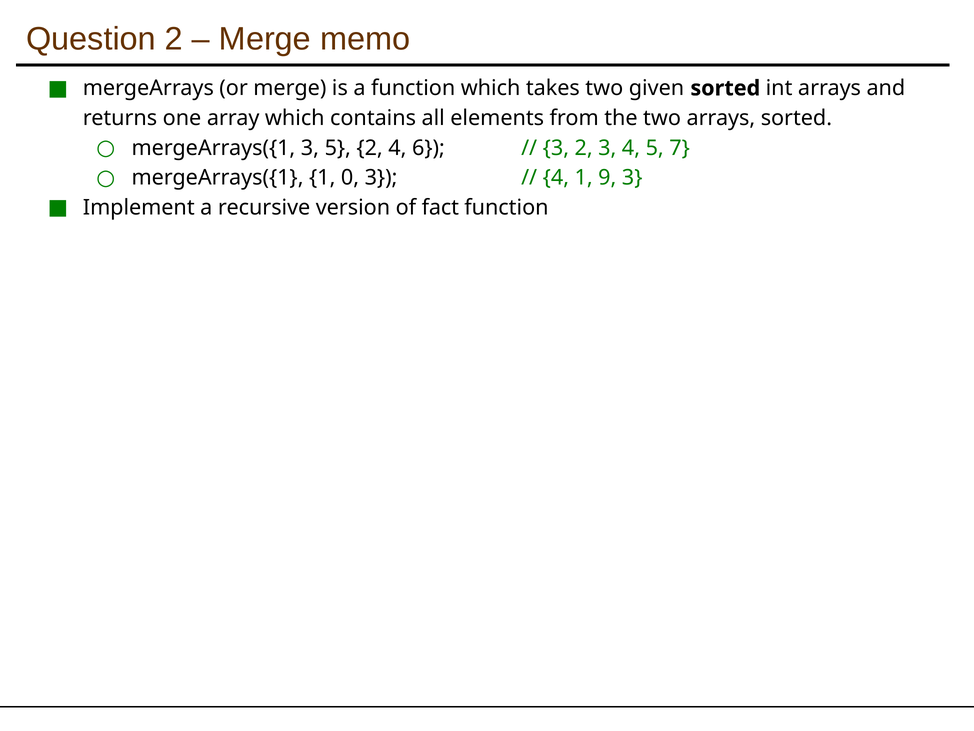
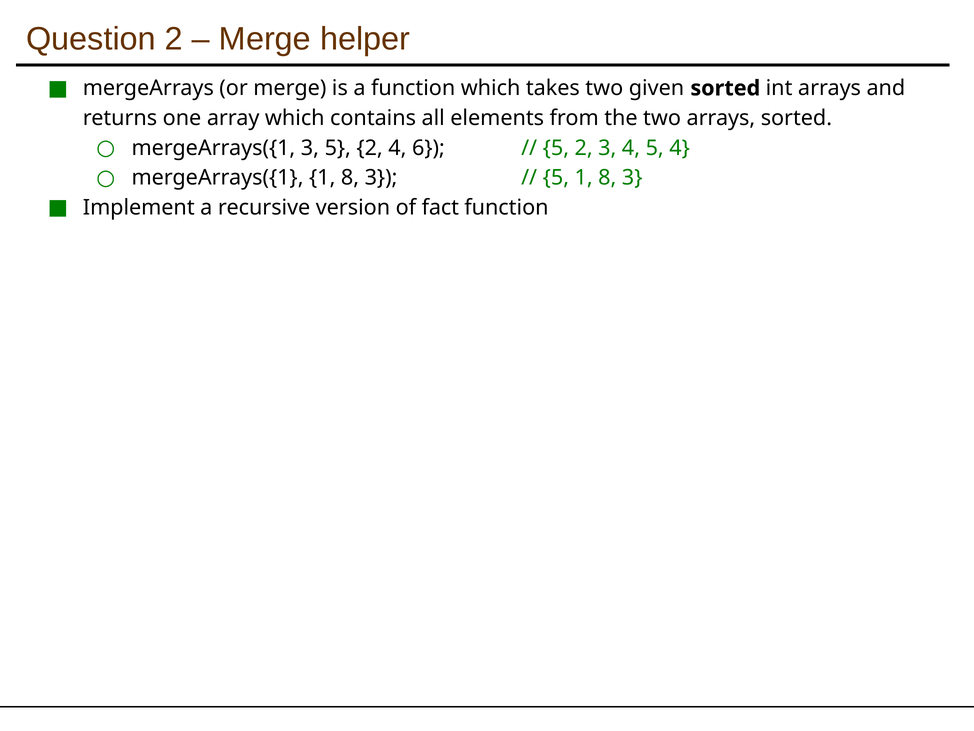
memo: memo -> helper
3 at (556, 148): 3 -> 5
5 7: 7 -> 4
mergeArrays({1 1 0: 0 -> 8
4 at (556, 178): 4 -> 5
9 at (607, 178): 9 -> 8
